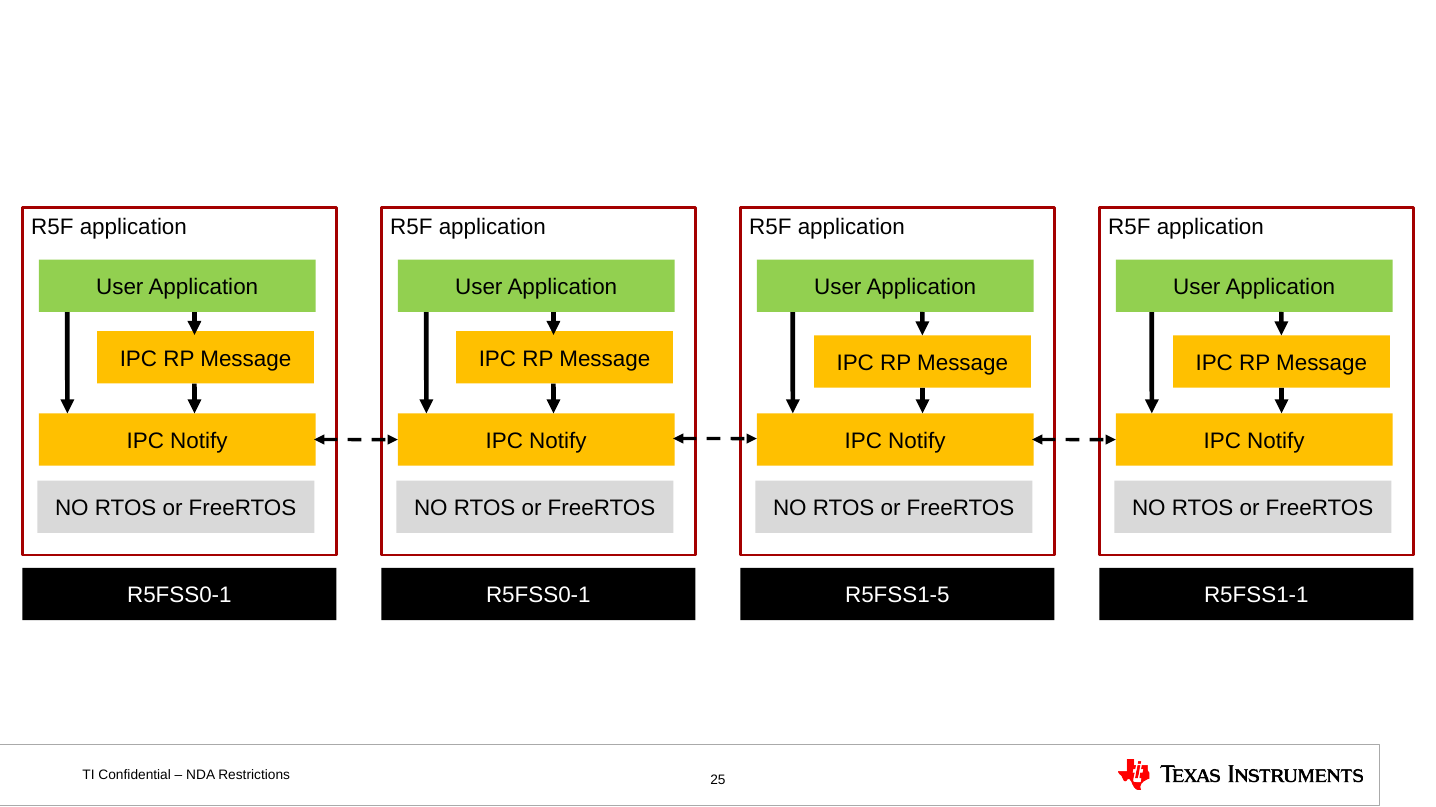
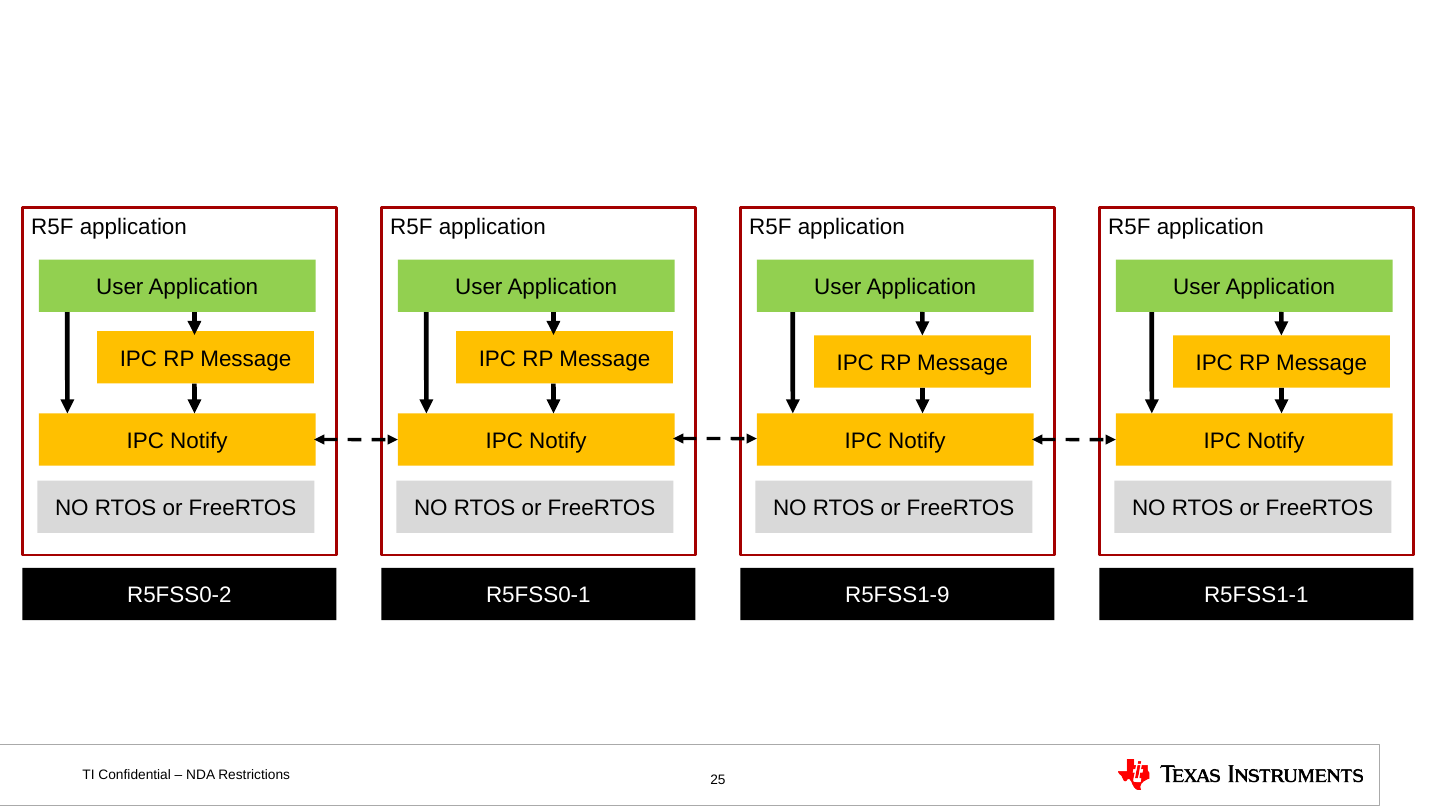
R5FSS0-1 at (179, 596): R5FSS0-1 -> R5FSS0-2
R5FSS1-5: R5FSS1-5 -> R5FSS1-9
